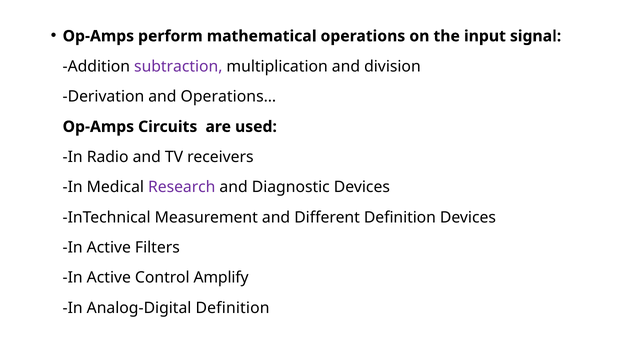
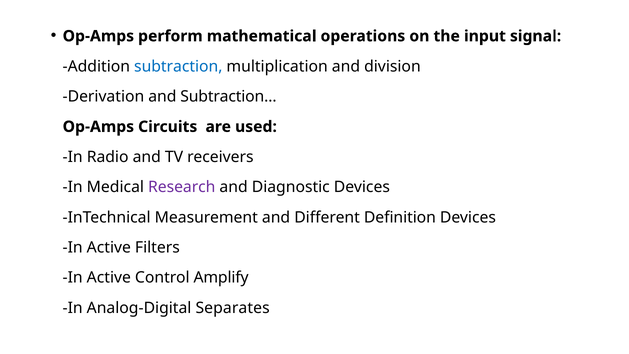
subtraction colour: purple -> blue
Operations…: Operations… -> Subtraction…
Analog-Digital Definition: Definition -> Separates
